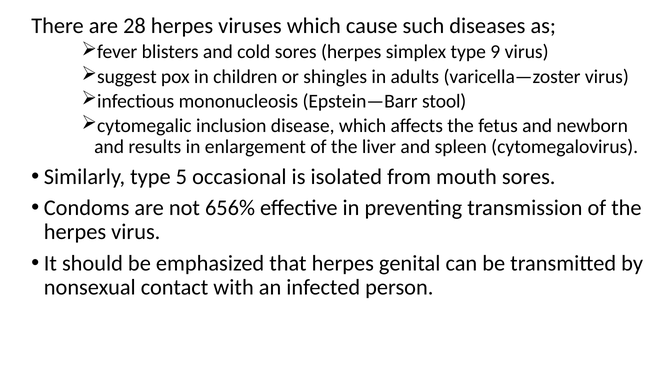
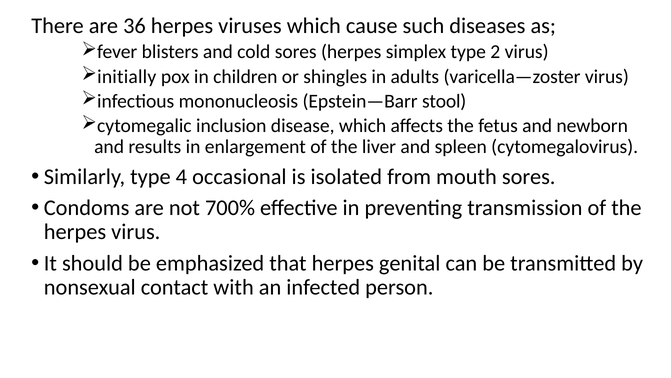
28: 28 -> 36
9: 9 -> 2
suggest: suggest -> initially
5: 5 -> 4
656%: 656% -> 700%
